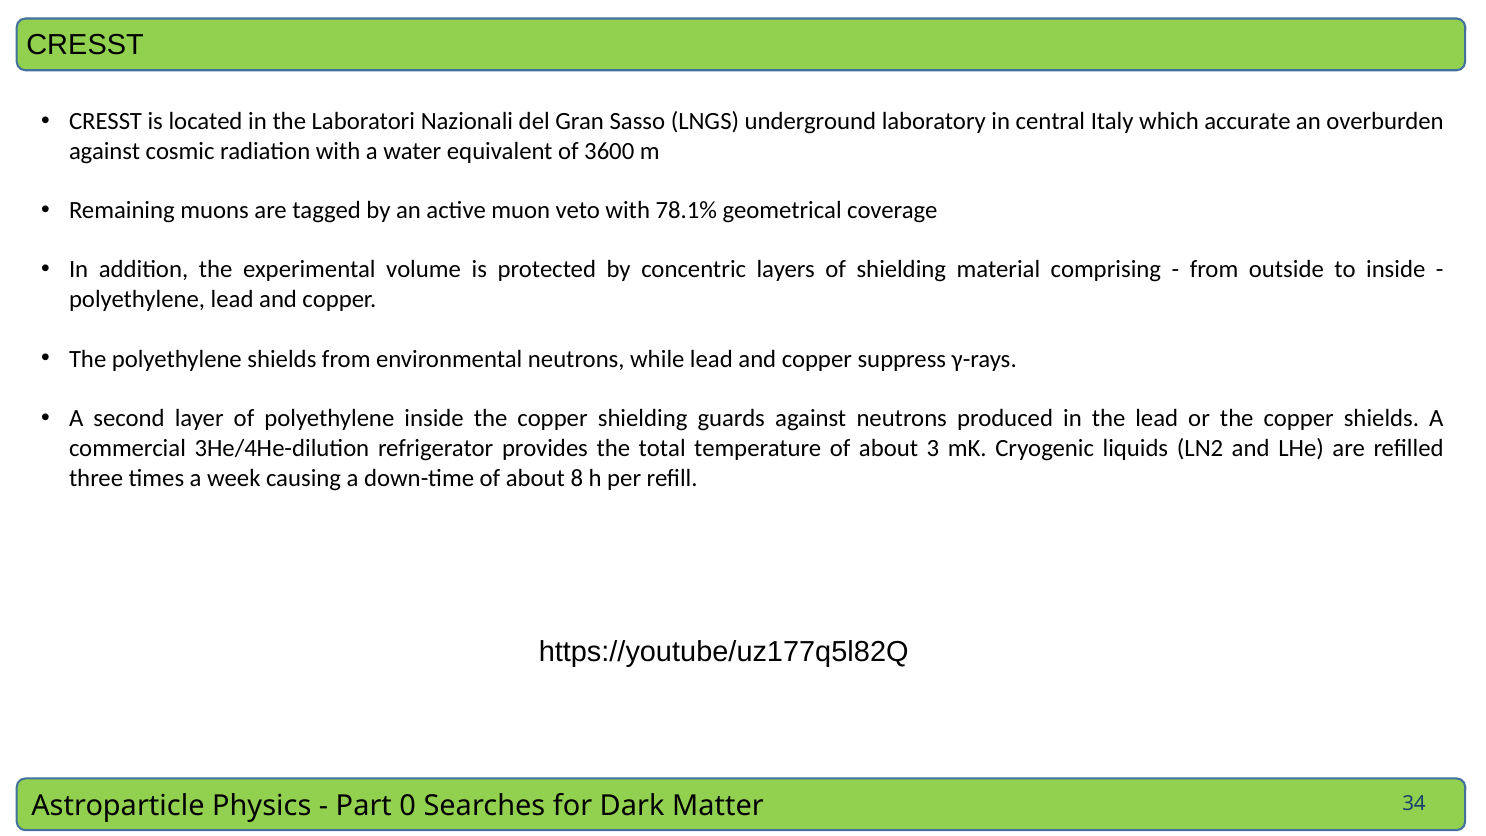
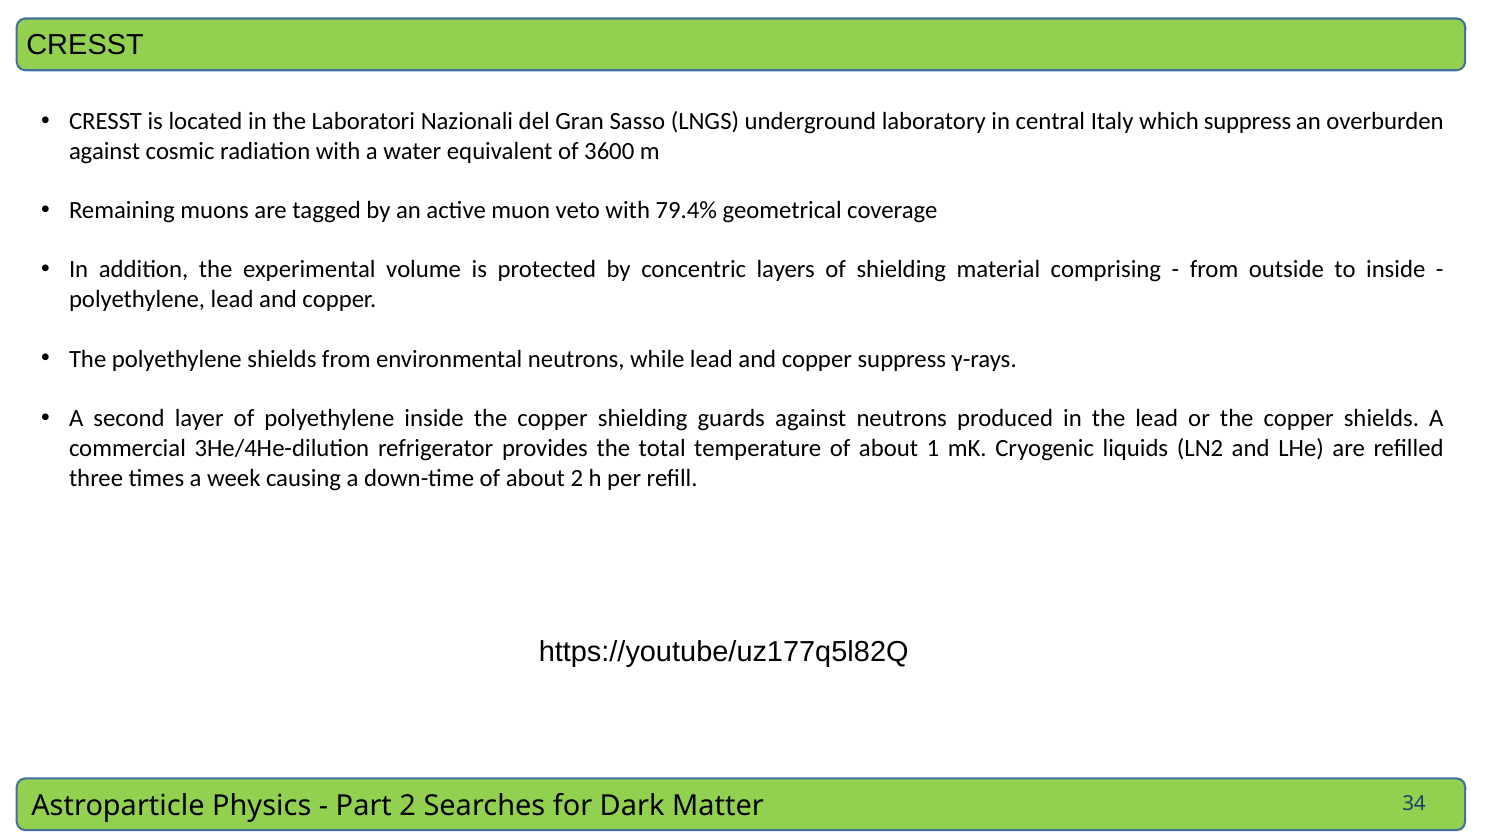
which accurate: accurate -> suppress
78.1%: 78.1% -> 79.4%
3: 3 -> 1
about 8: 8 -> 2
Part 0: 0 -> 2
